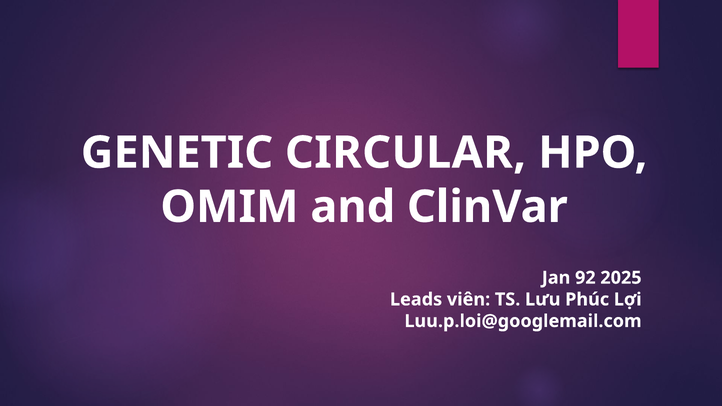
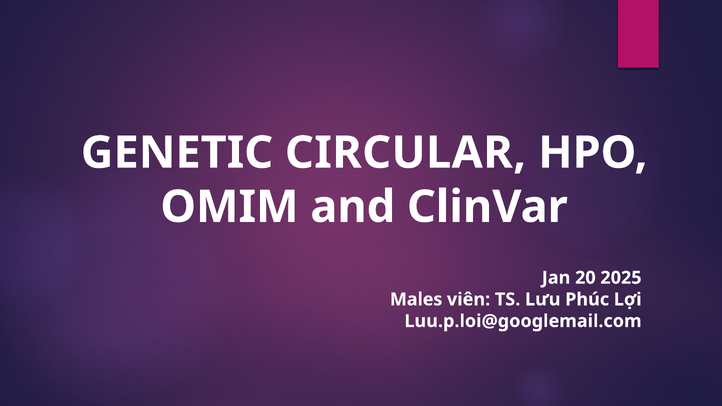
92: 92 -> 20
Leads: Leads -> Males
